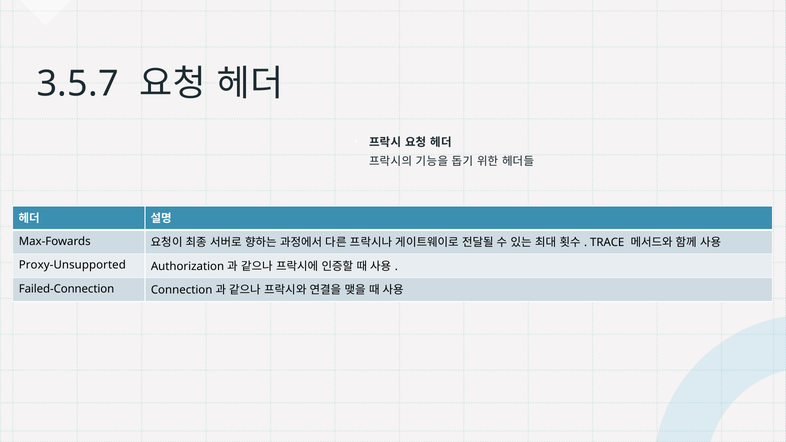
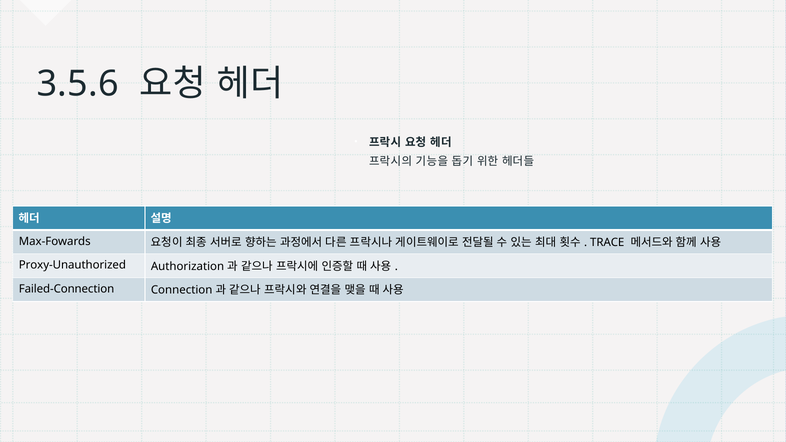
3.5.7: 3.5.7 -> 3.5.6
Proxy-Unsupported: Proxy-Unsupported -> Proxy-Unauthorized
